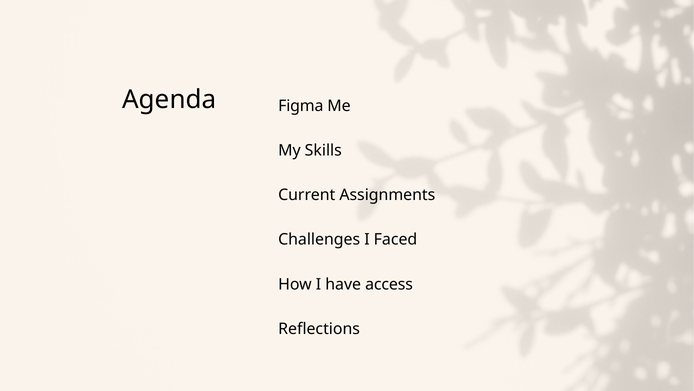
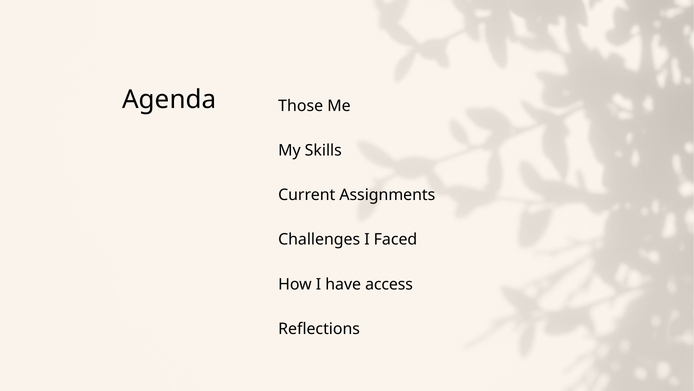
Figma: Figma -> Those
